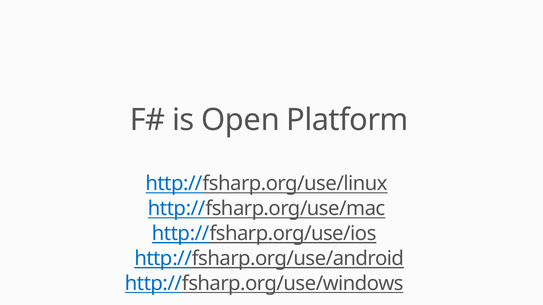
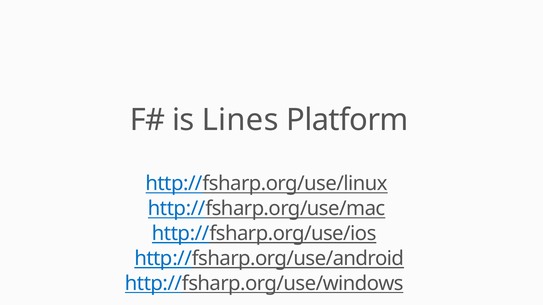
Open: Open -> Lines
